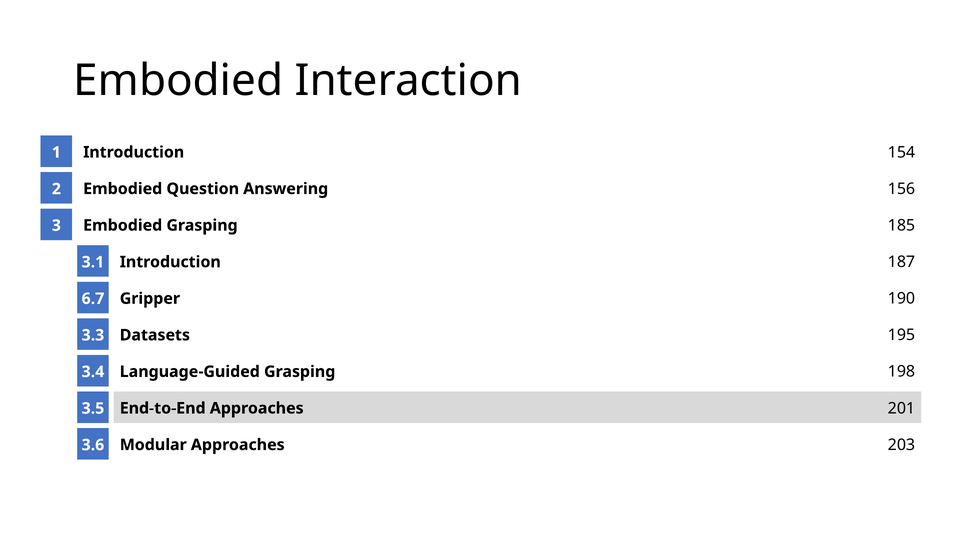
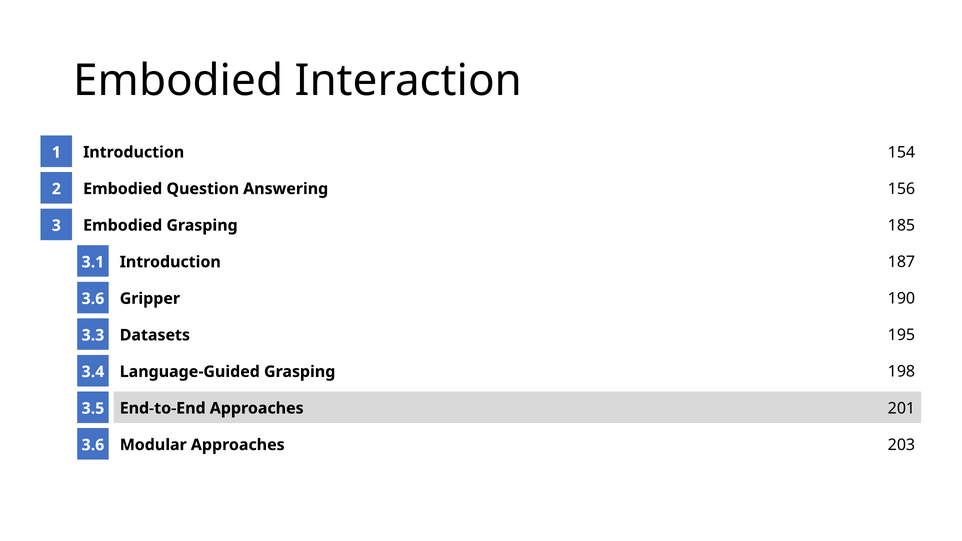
6.7 at (93, 299): 6.7 -> 3.6
